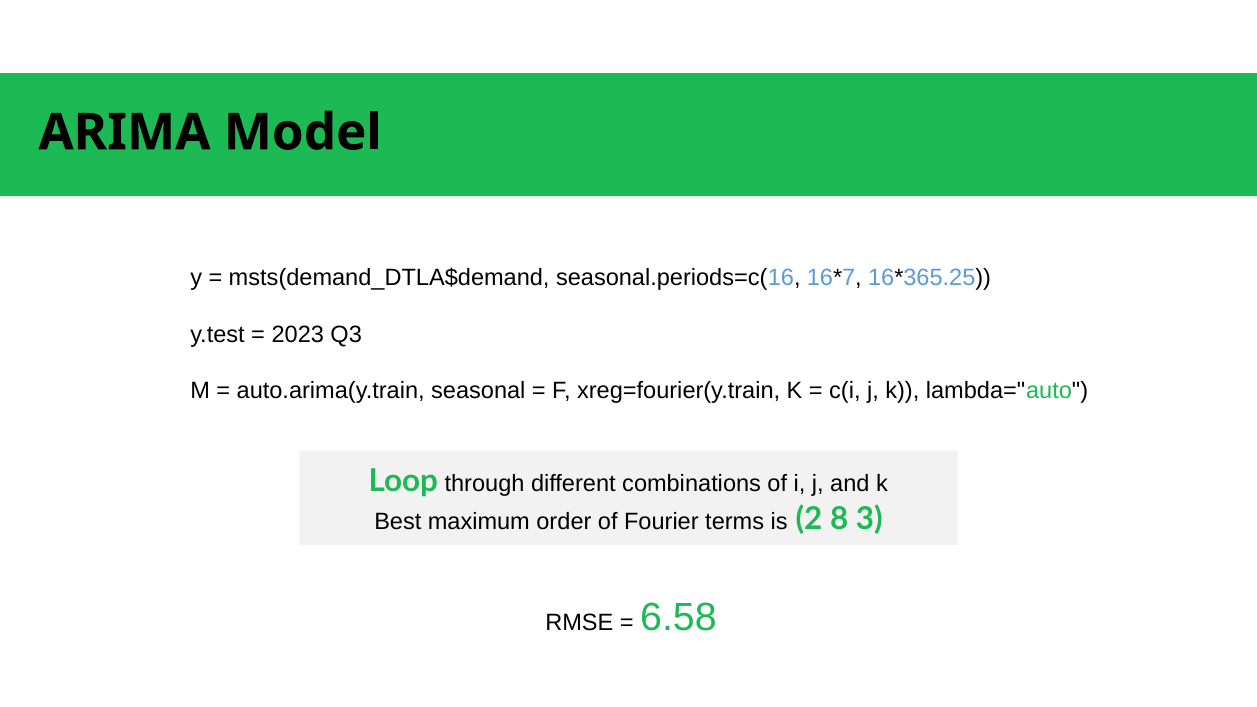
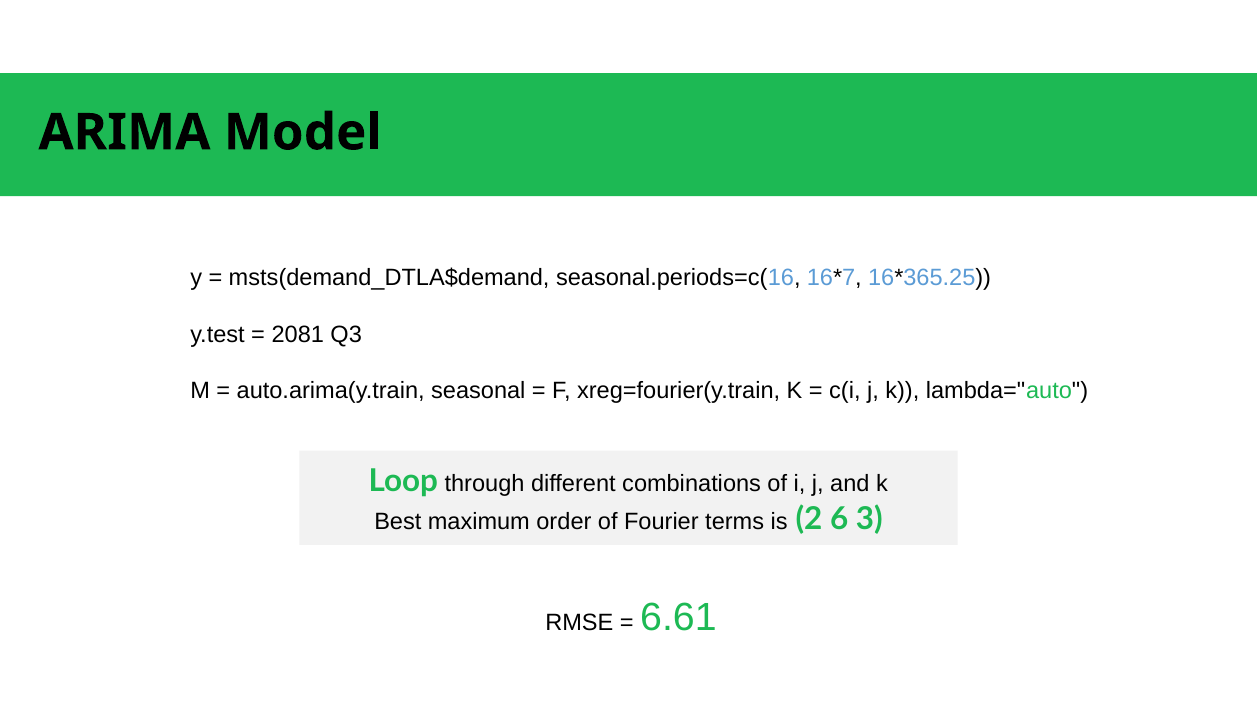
2023: 2023 -> 2081
8: 8 -> 6
6.58: 6.58 -> 6.61
